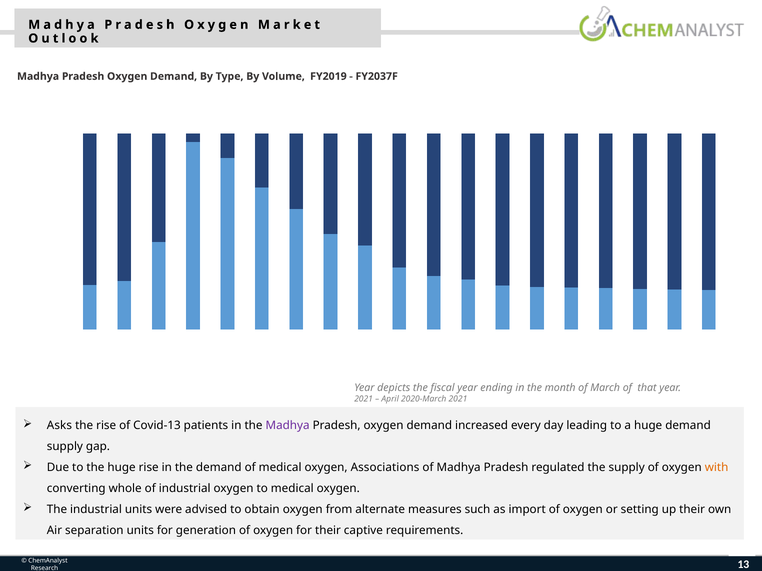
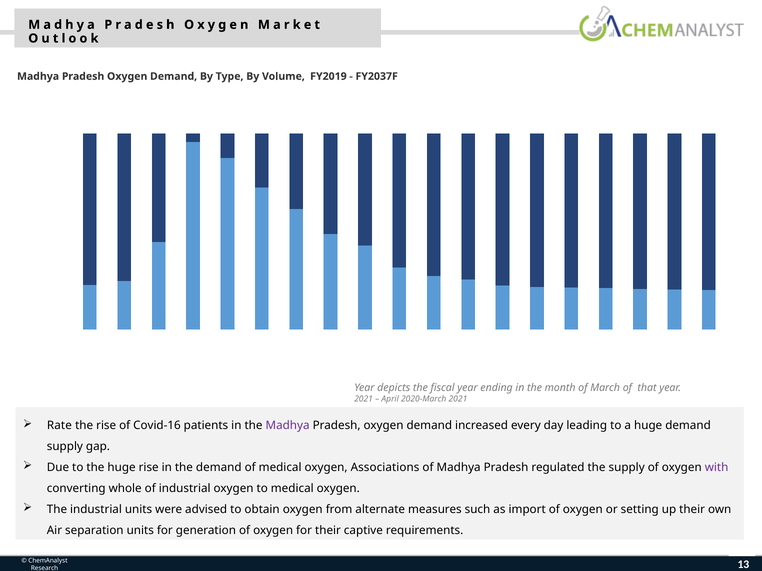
Asks: Asks -> Rate
Covid-13: Covid-13 -> Covid-16
with colour: orange -> purple
